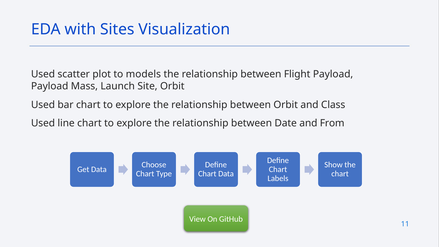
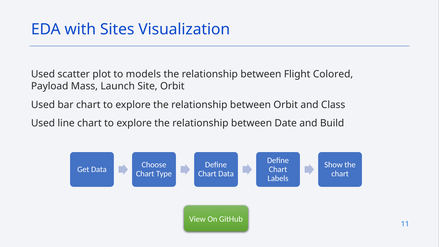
Flight Payload: Payload -> Colored
From: From -> Build
